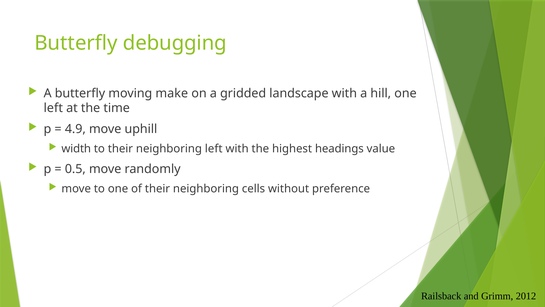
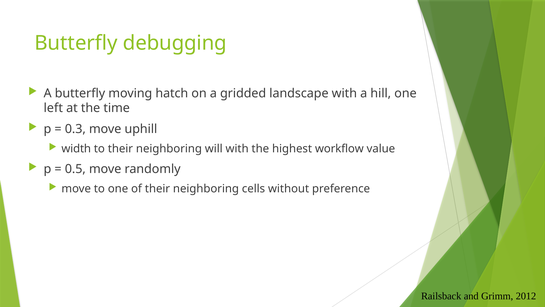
make: make -> hatch
4.9: 4.9 -> 0.3
neighboring left: left -> will
headings: headings -> workflow
